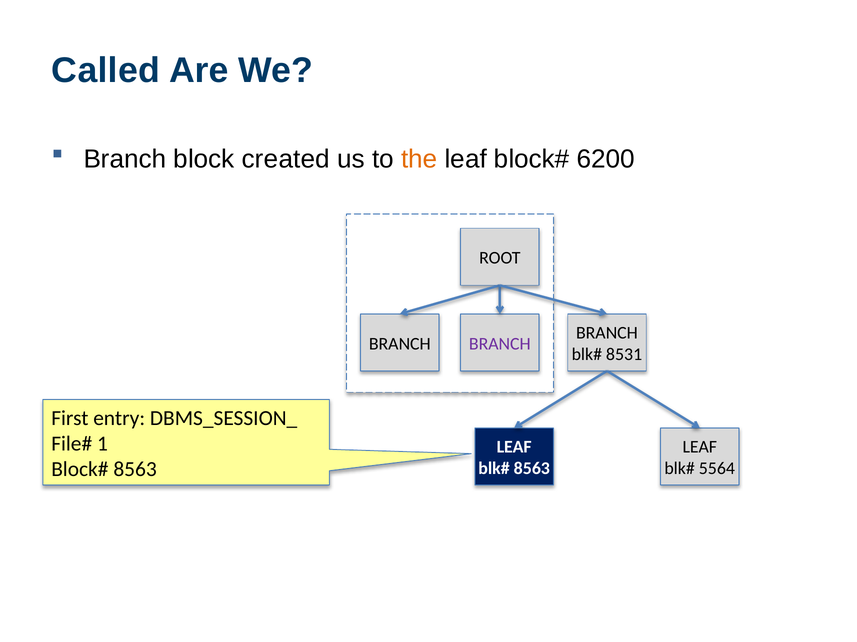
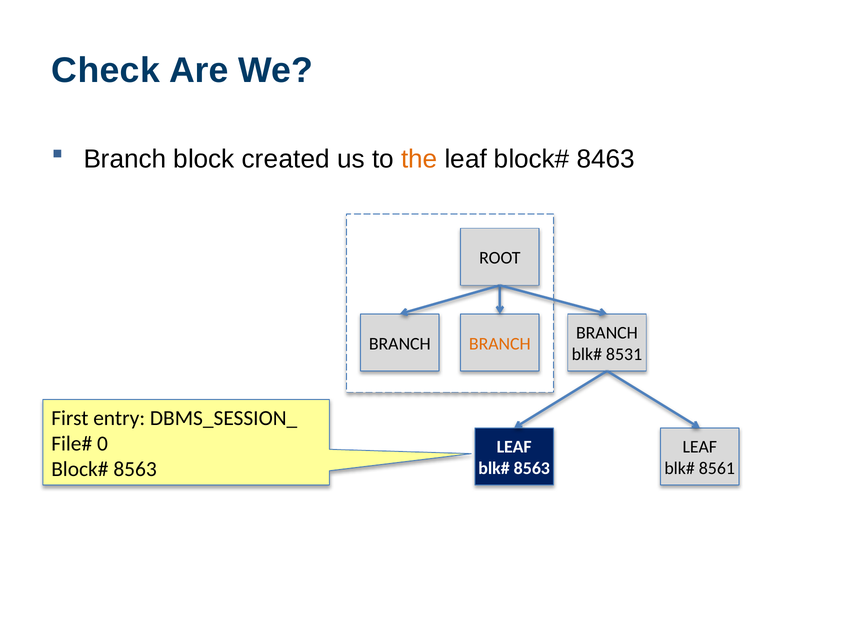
Called: Called -> Check
6200: 6200 -> 8463
BRANCH at (500, 344) colour: purple -> orange
1: 1 -> 0
5564: 5564 -> 8561
